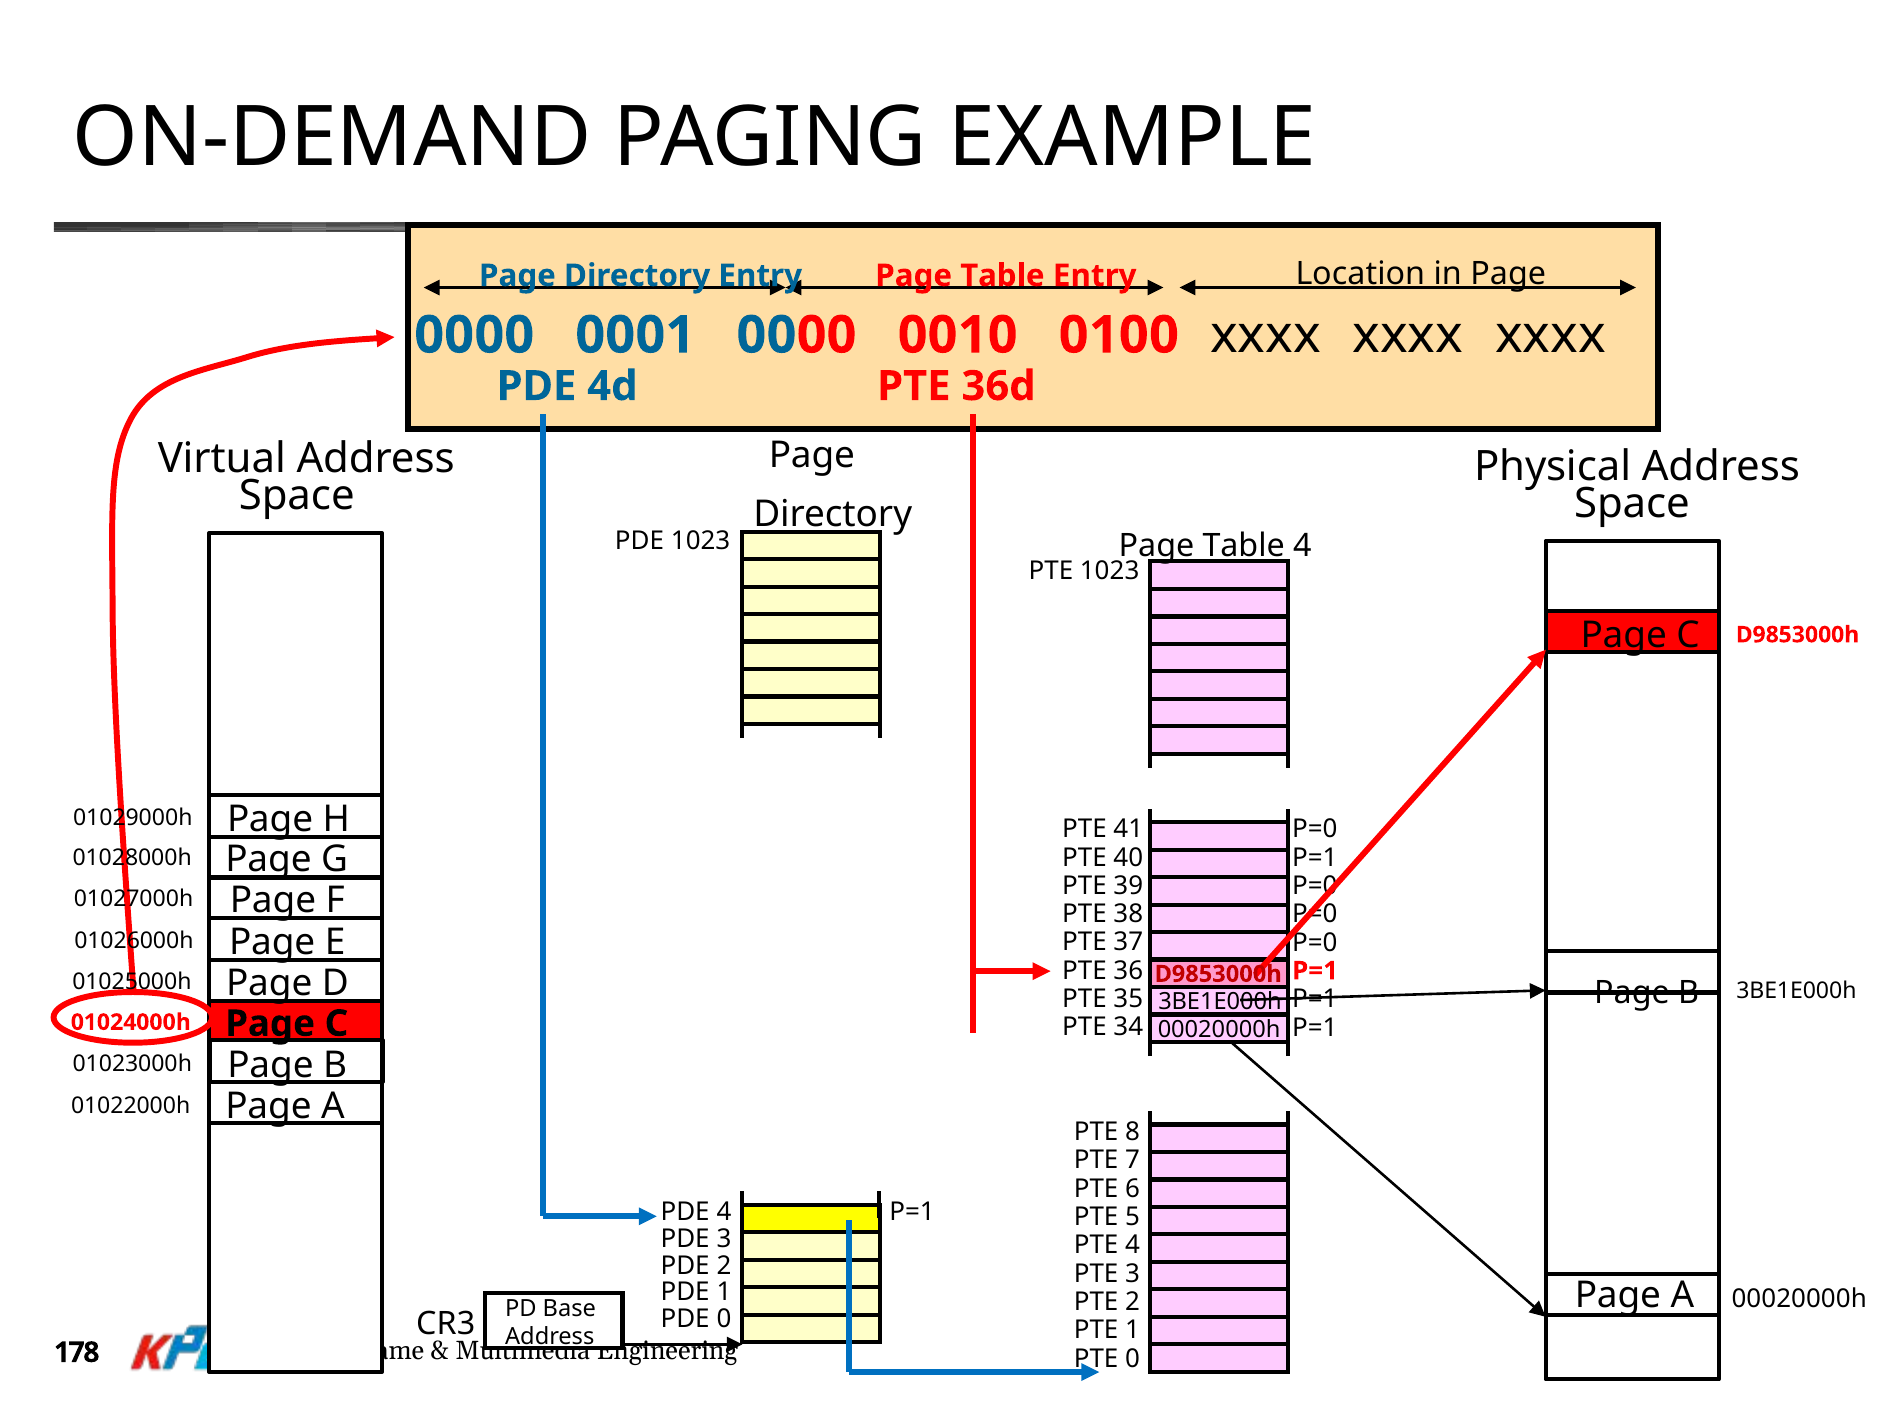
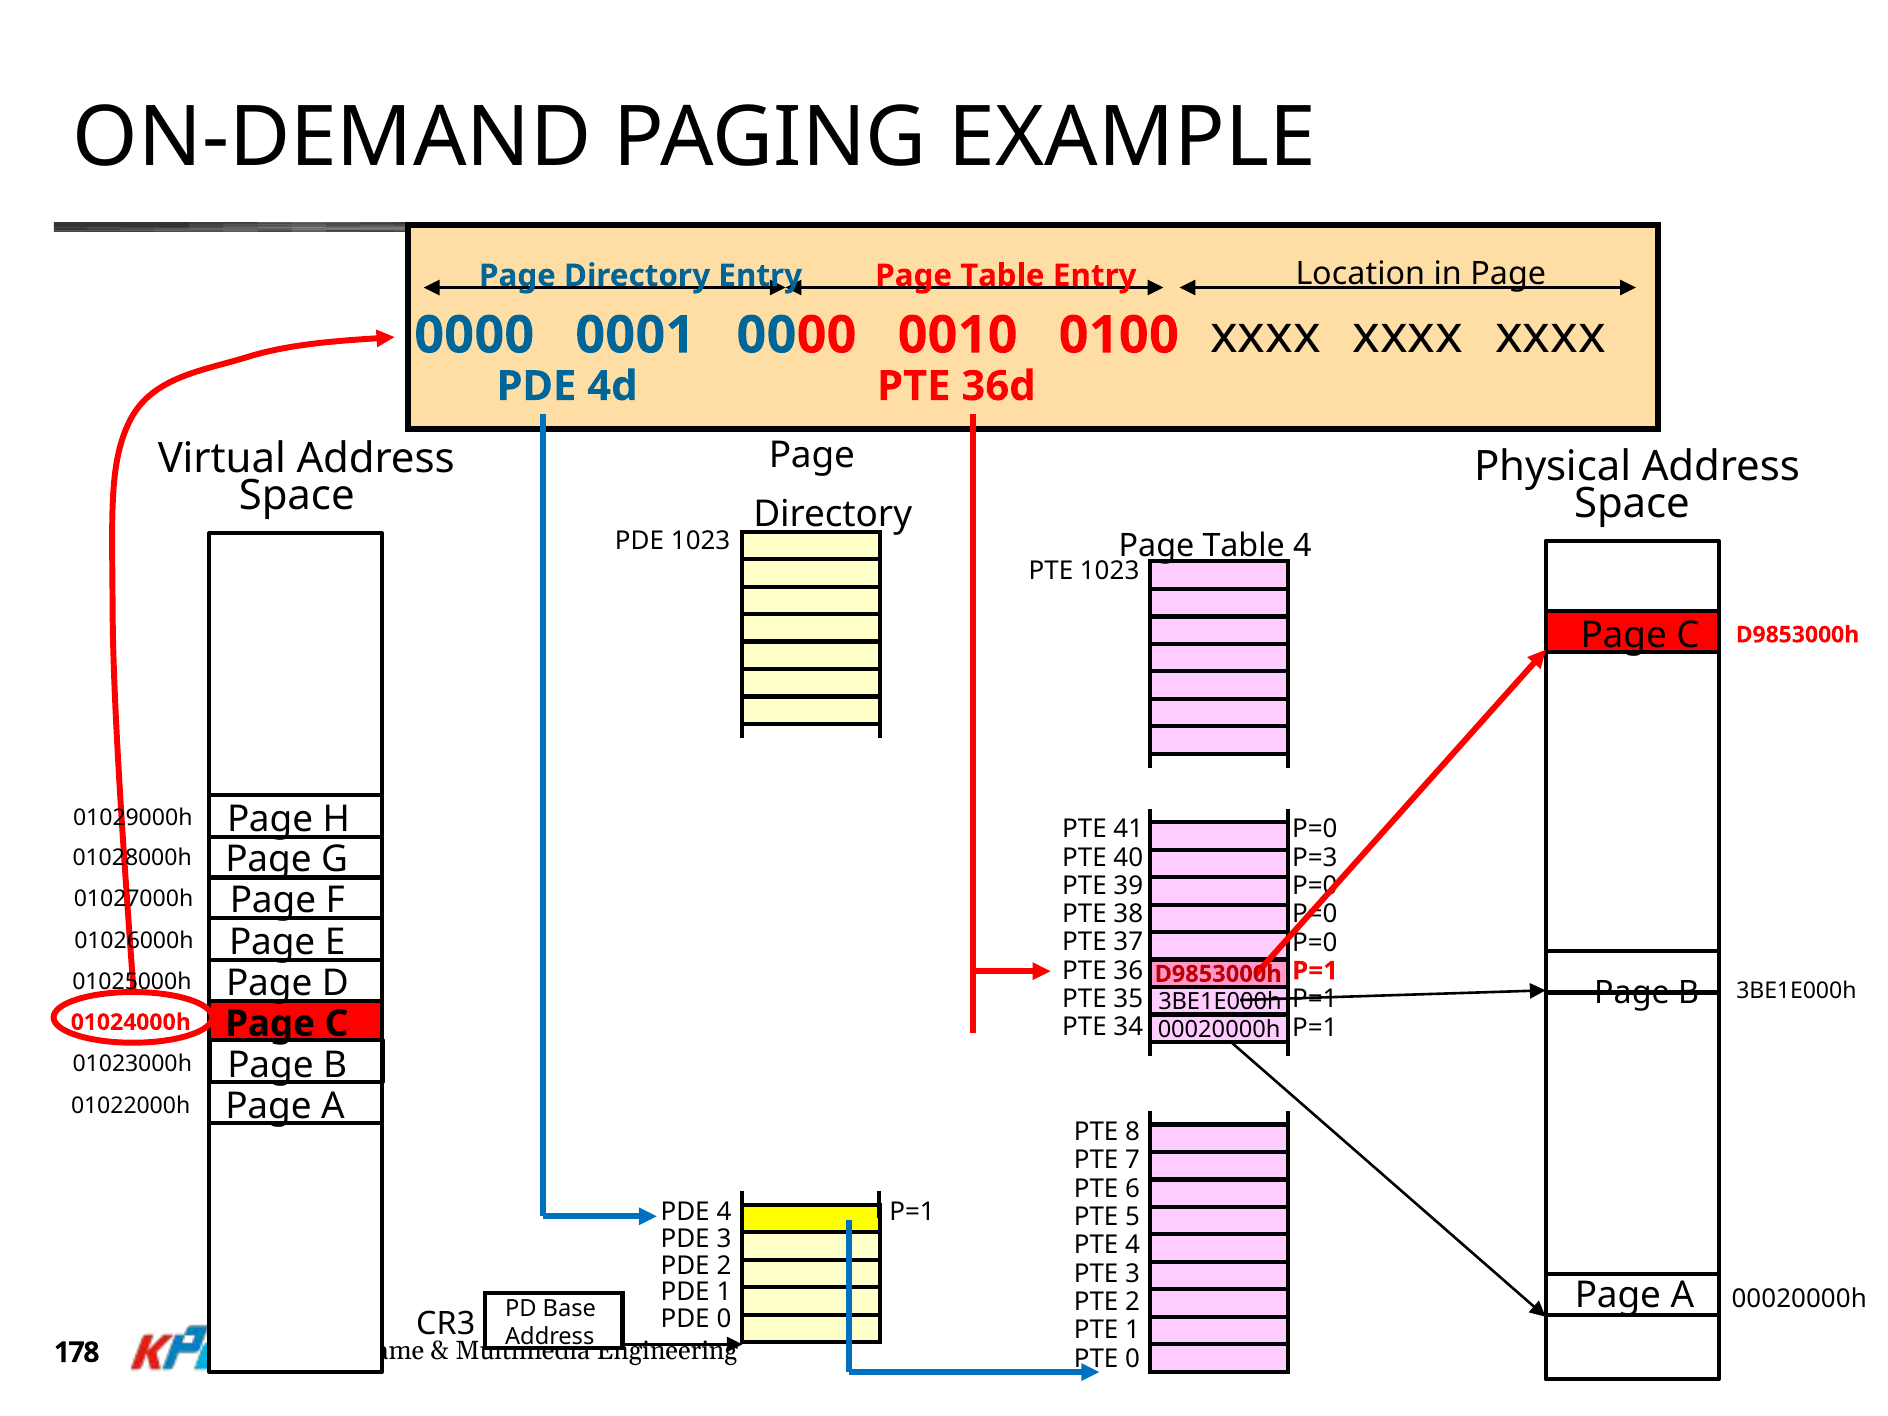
P=1 at (1315, 858): P=1 -> P=3
